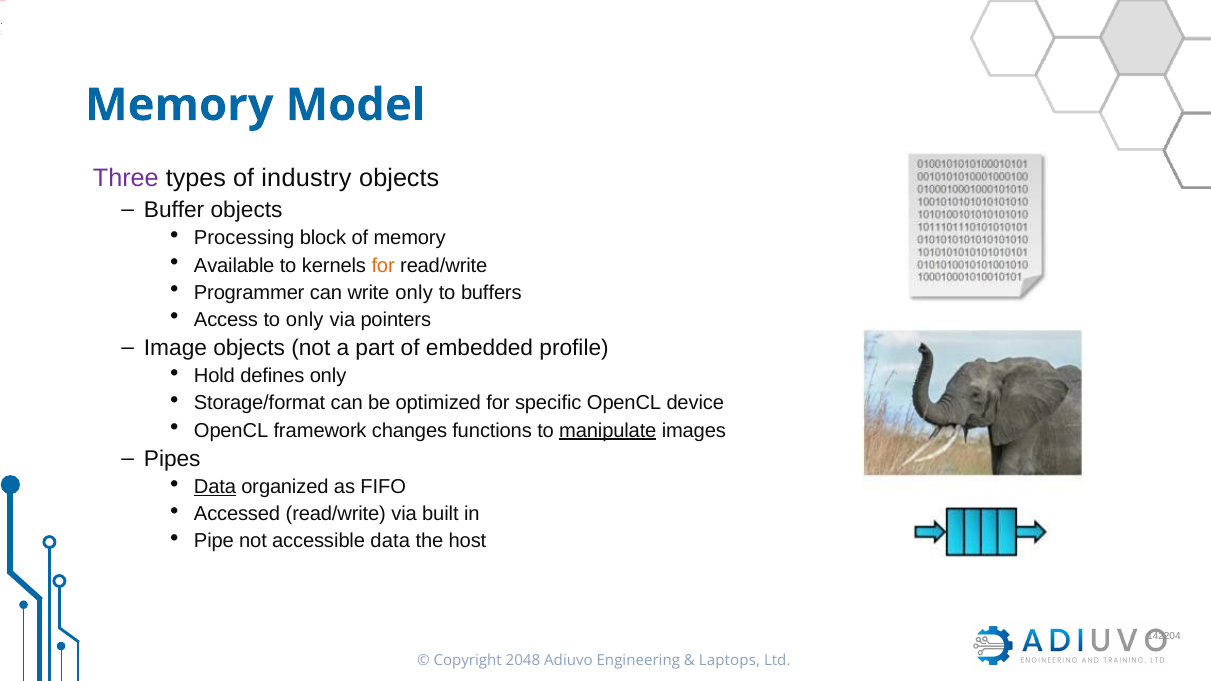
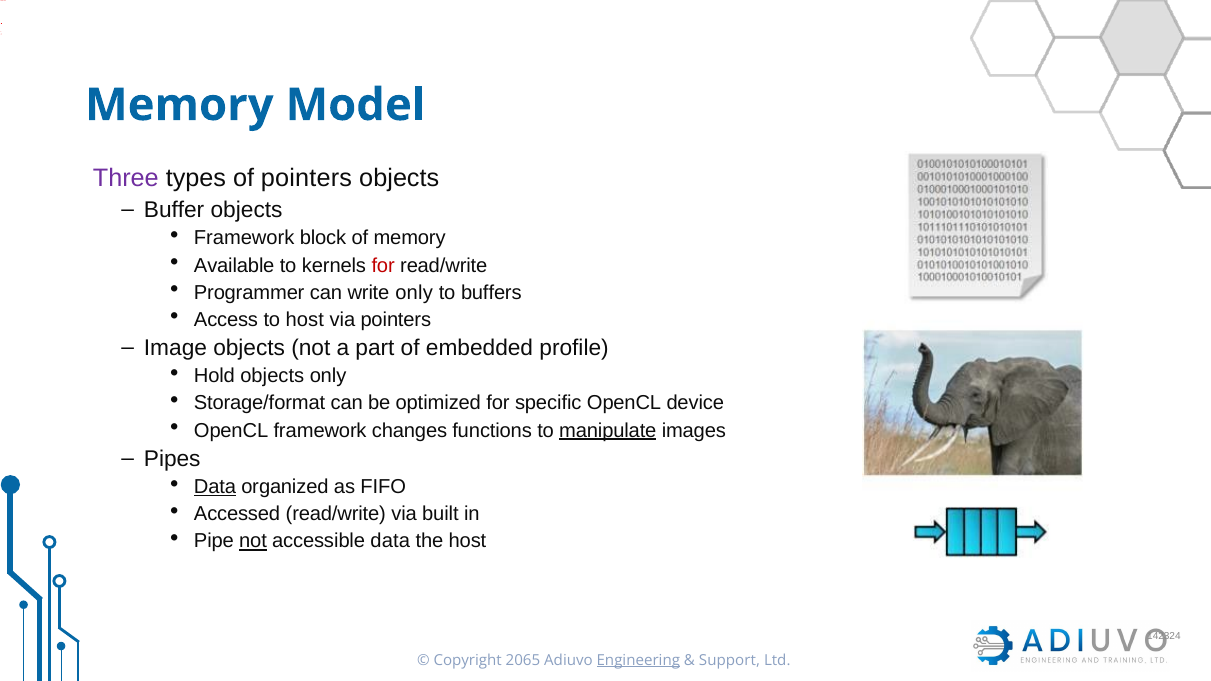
of industry: industry -> pointers
Processing at (244, 238): Processing -> Framework
for at (383, 265) colour: orange -> red
to only: only -> host
Hold defines: defines -> objects
not at (253, 541) underline: none -> present
142204: 142204 -> 142324
2048: 2048 -> 2065
Engineering underline: none -> present
Laptops: Laptops -> Support
